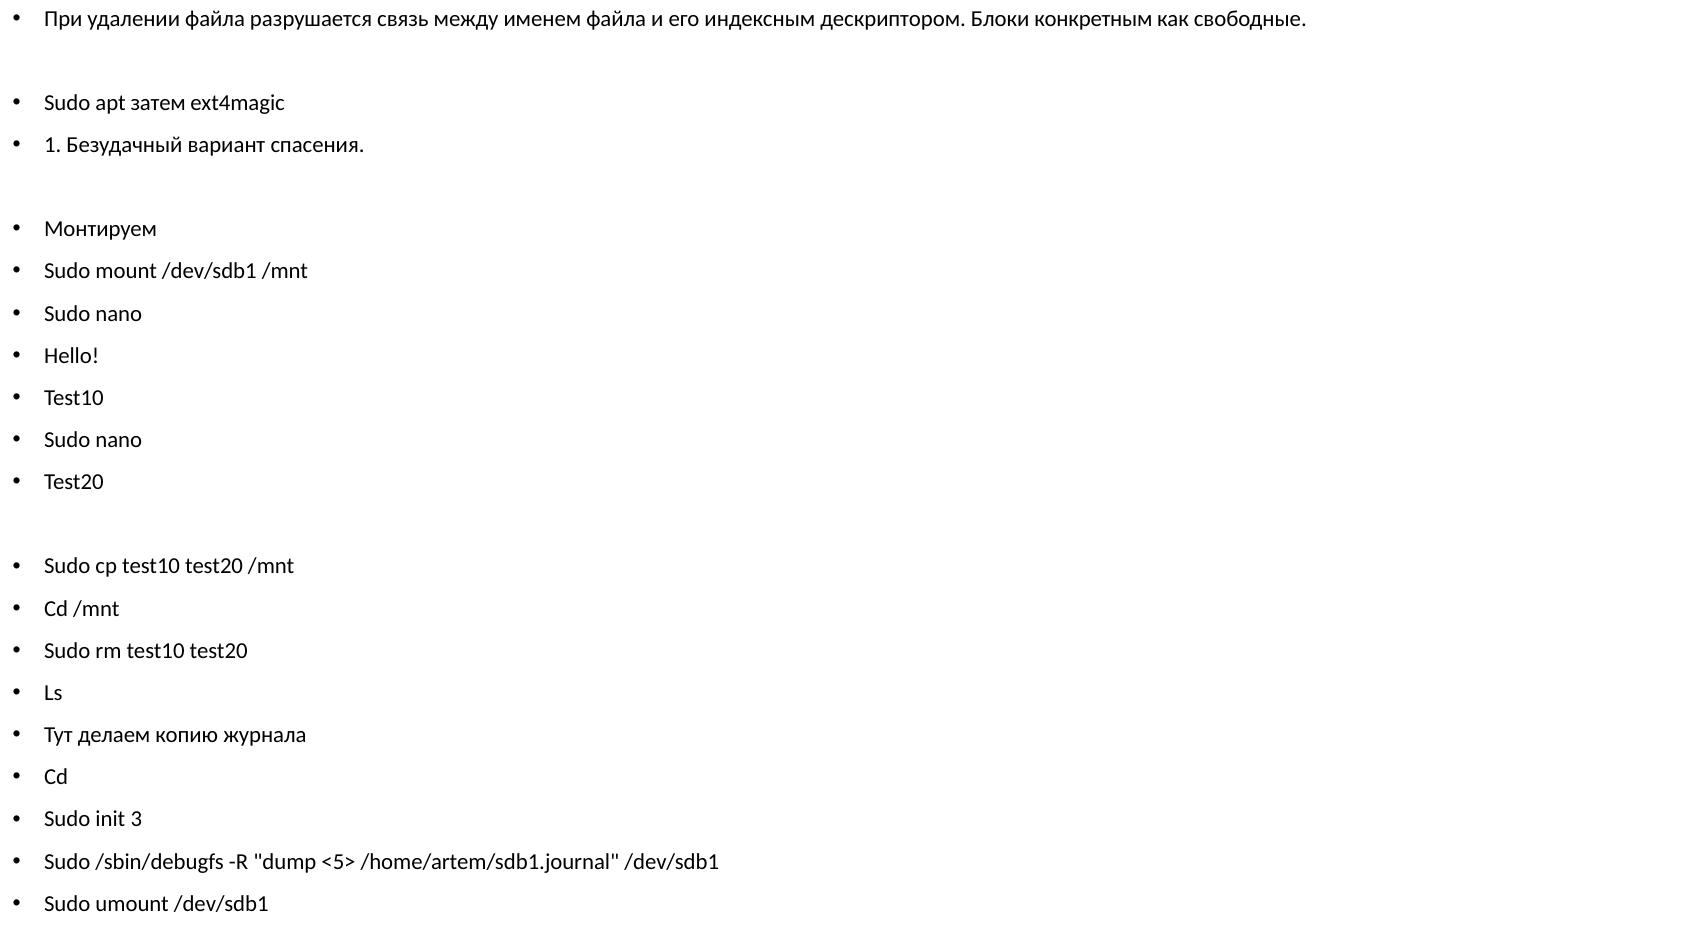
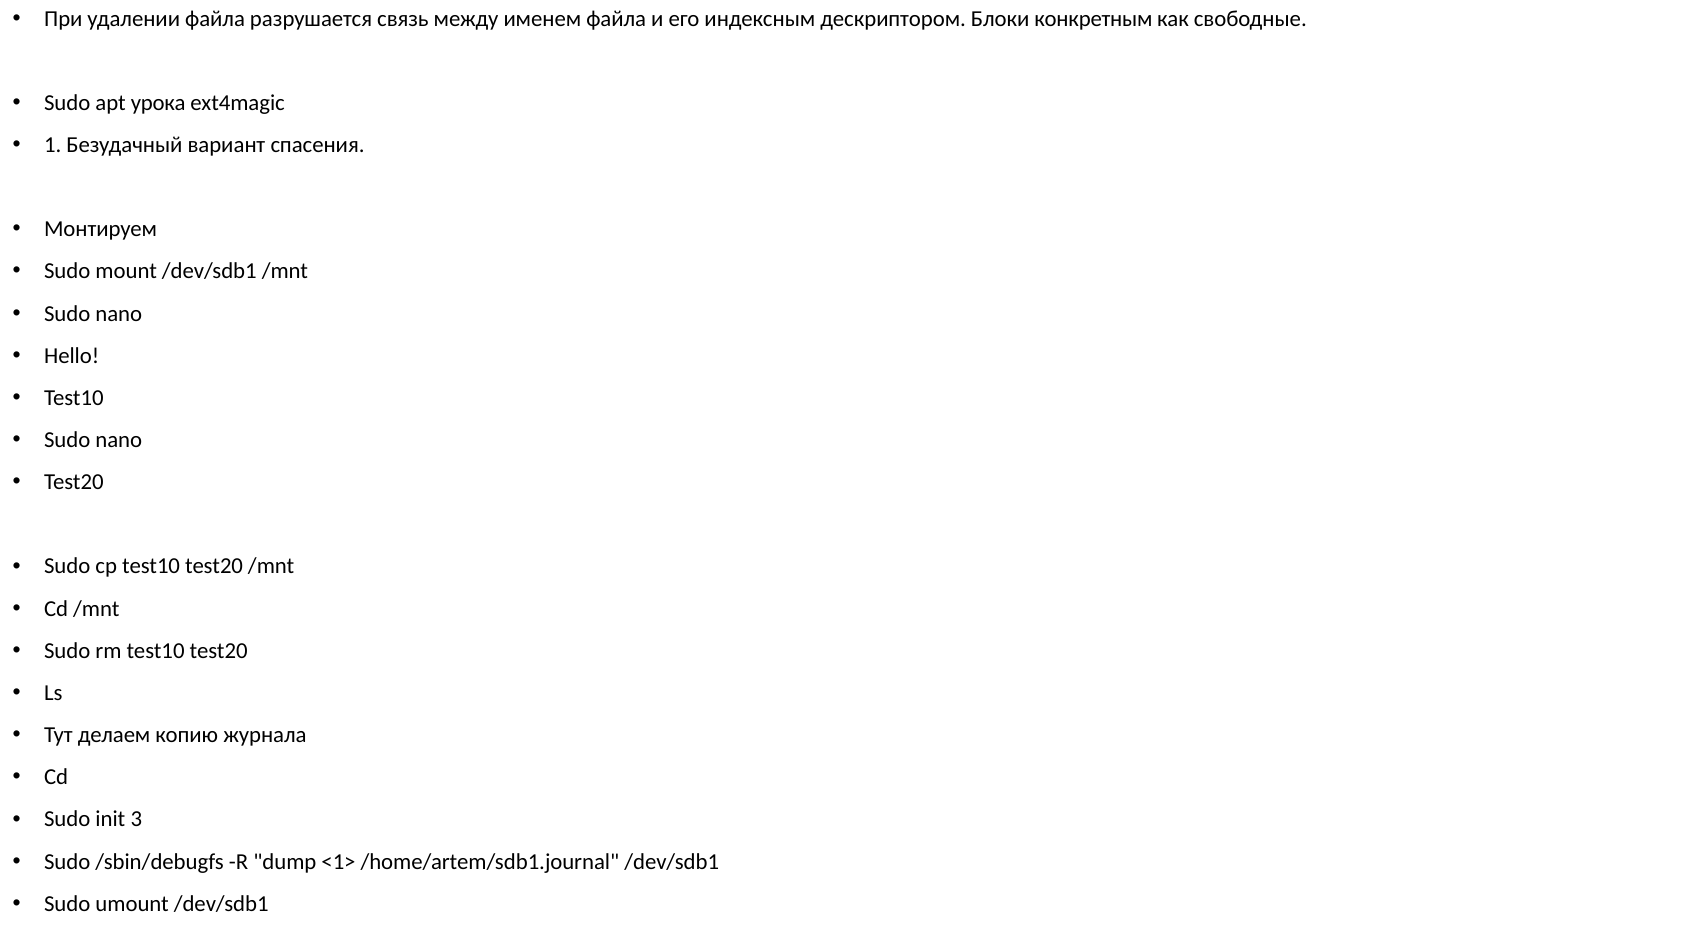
затем: затем -> урока
<5>: <5> -> <1>
